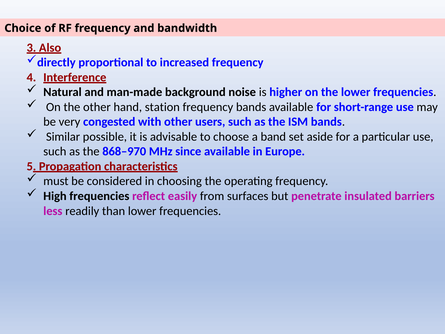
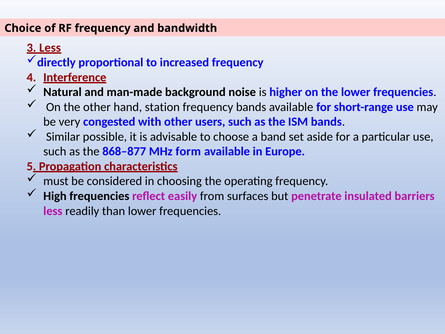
3 Also: Also -> Less
868–970: 868–970 -> 868–877
since: since -> form
